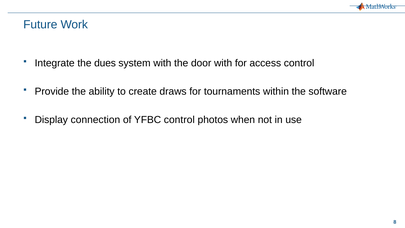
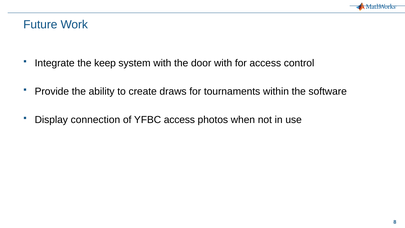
dues: dues -> keep
YFBC control: control -> access
